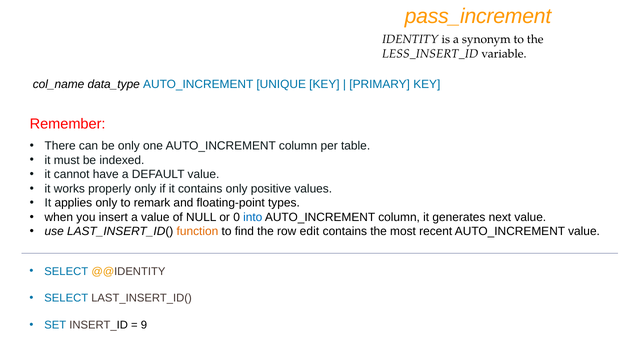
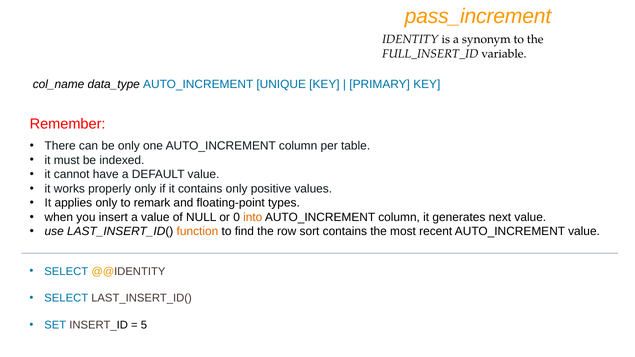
LESS_INSERT_ID: LESS_INSERT_ID -> FULL_INSERT_ID
into colour: blue -> orange
edit: edit -> sort
9: 9 -> 5
